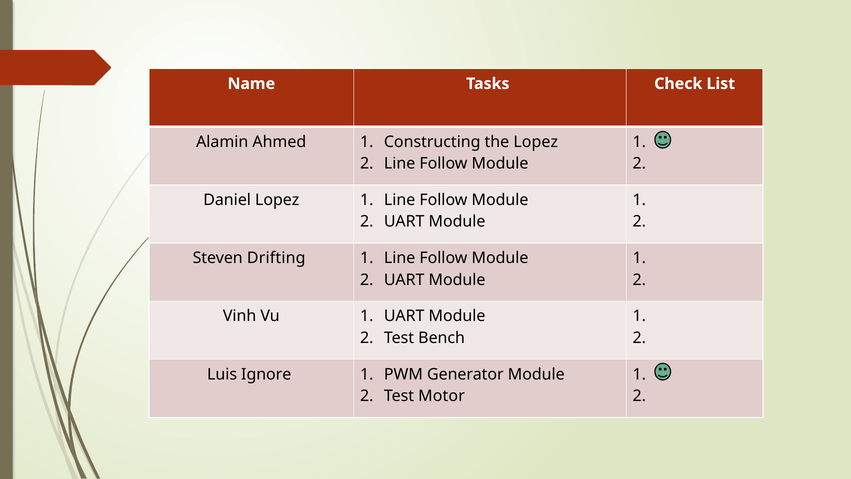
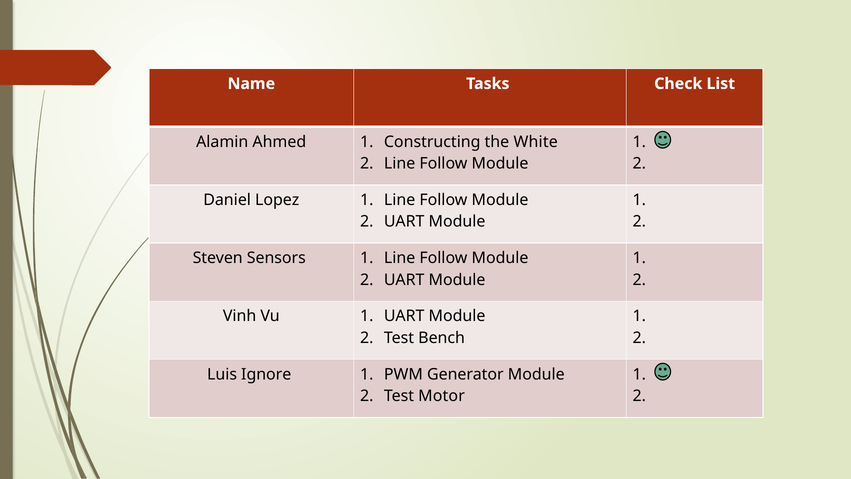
the Lopez: Lopez -> White
Drifting: Drifting -> Sensors
